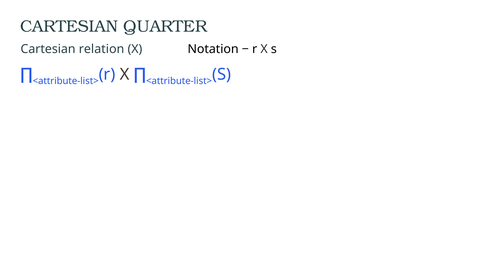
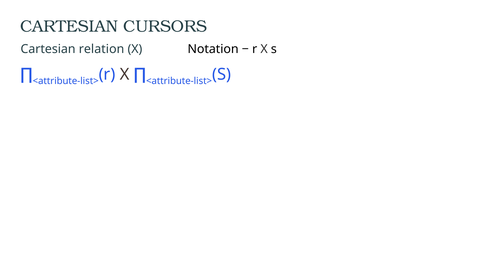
QUARTER: QUARTER -> CURSORS
